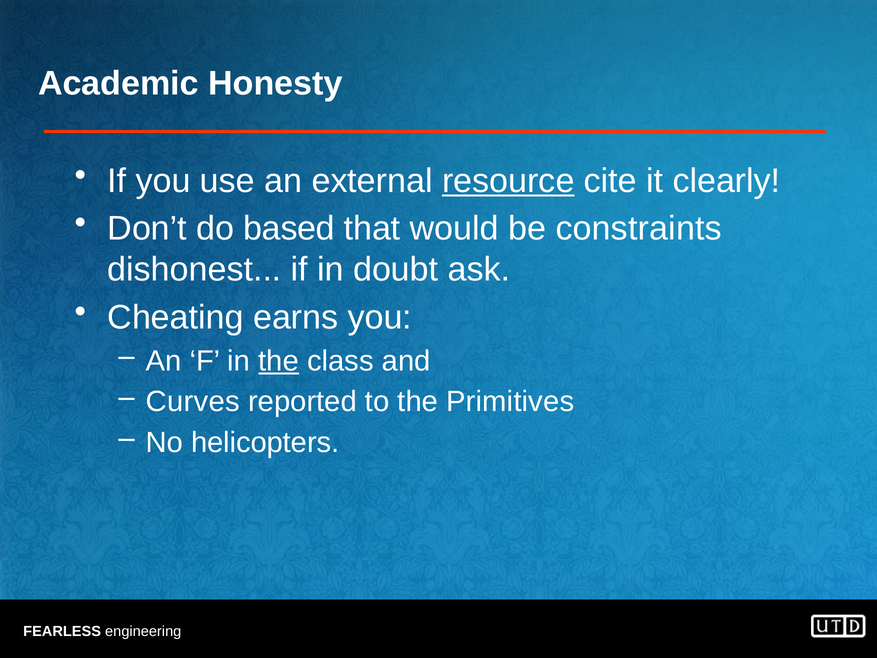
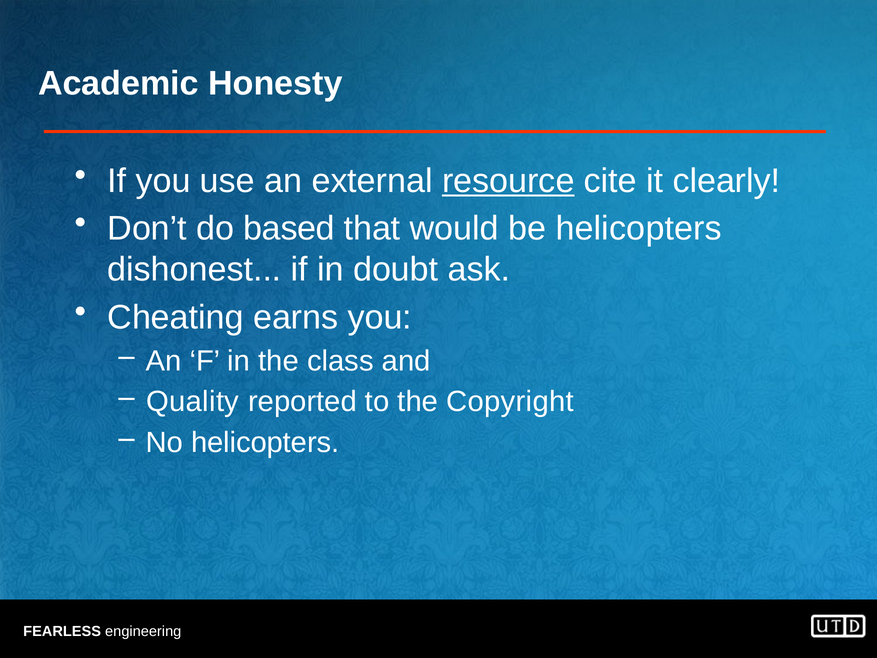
be constraints: constraints -> helicopters
the at (279, 361) underline: present -> none
Curves: Curves -> Quality
Primitives: Primitives -> Copyright
